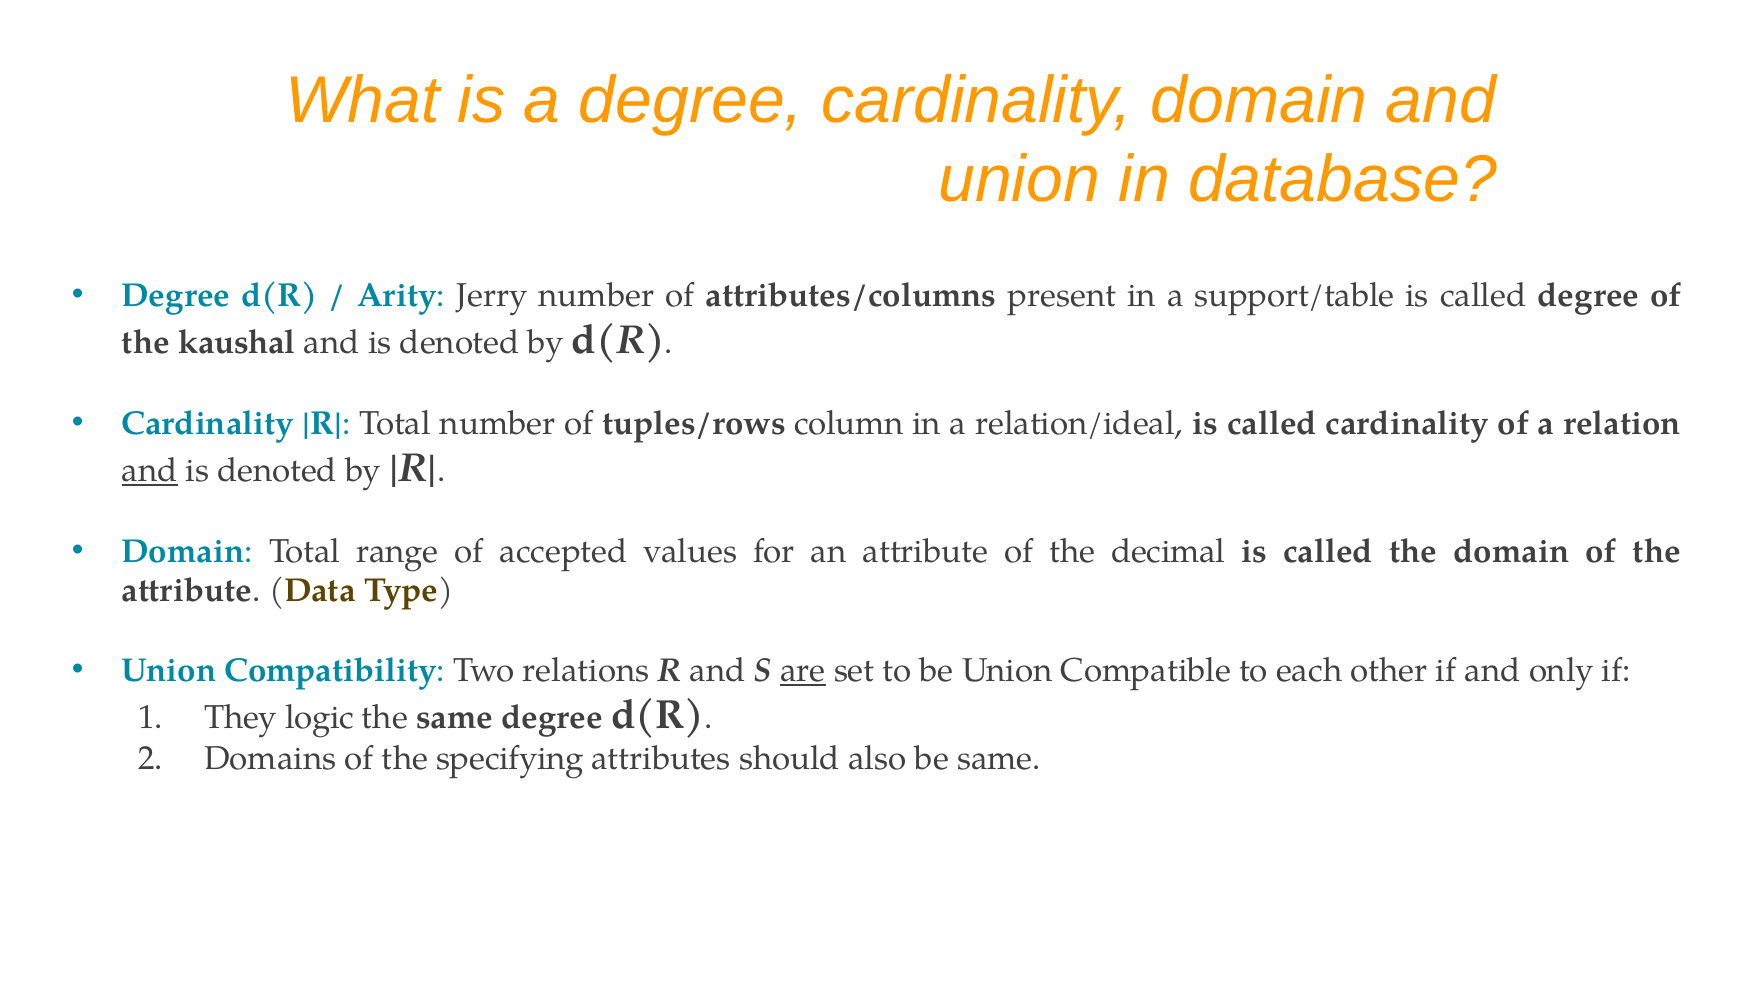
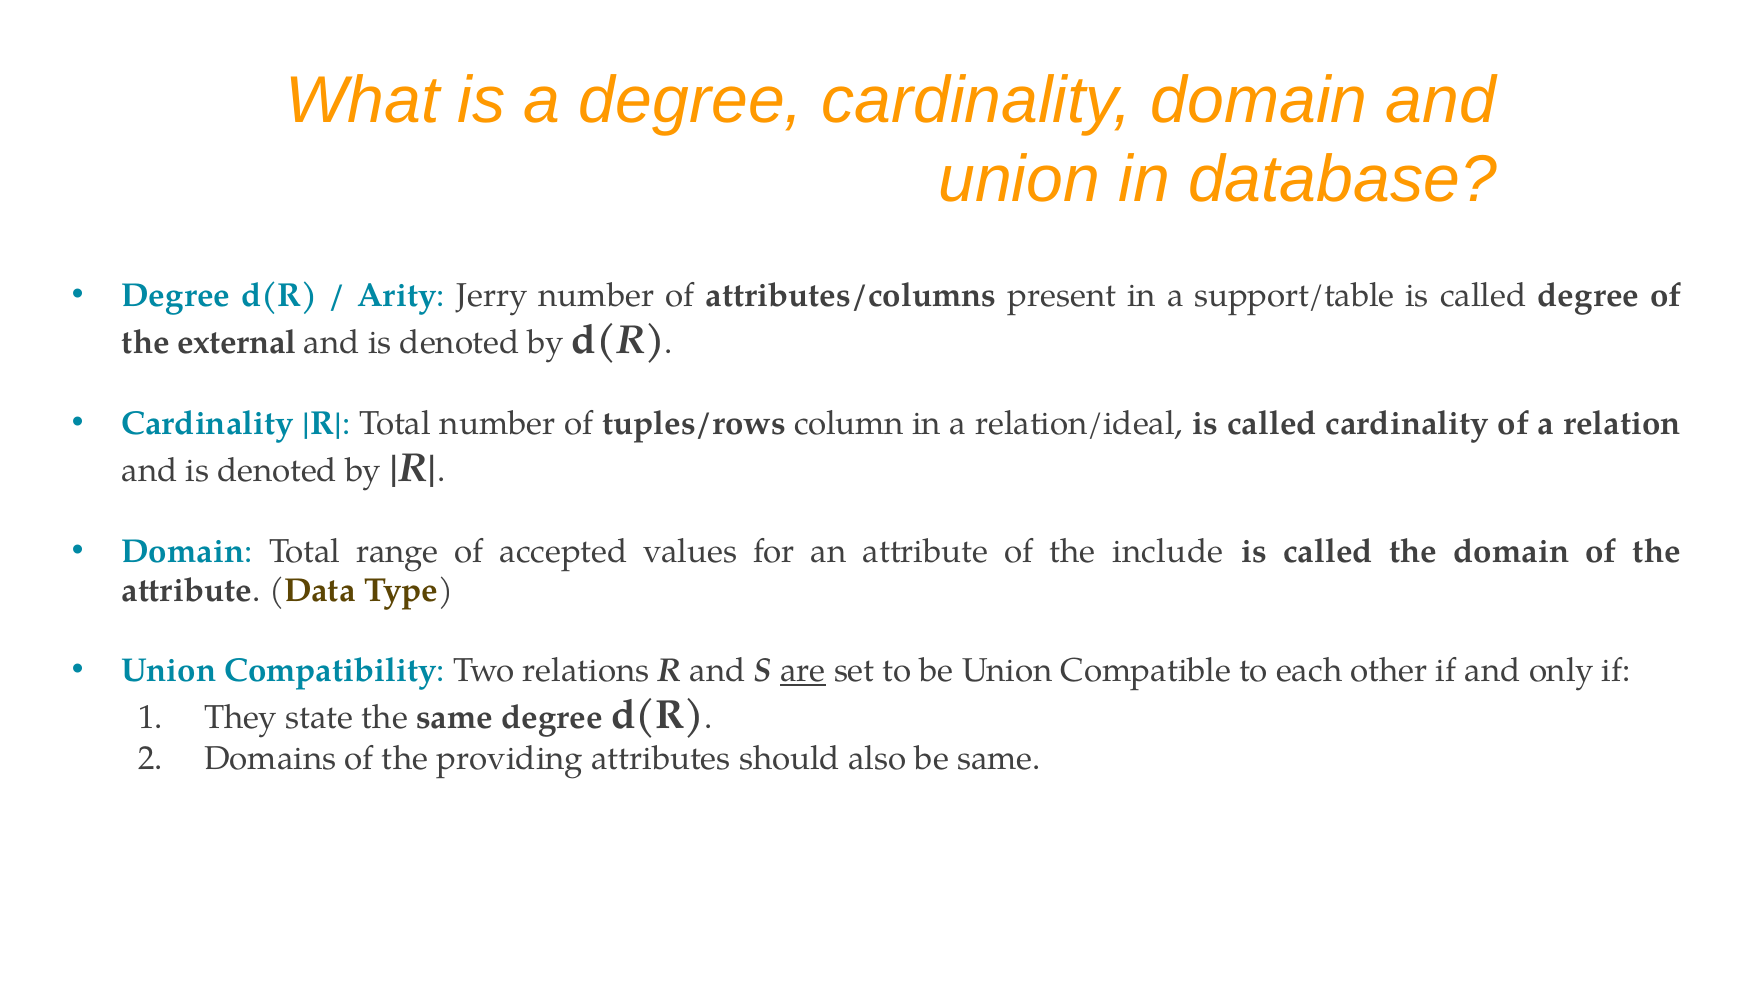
kaushal: kaushal -> external
and at (150, 471) underline: present -> none
decimal: decimal -> include
logic: logic -> state
specifying: specifying -> providing
